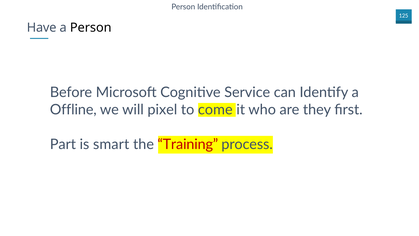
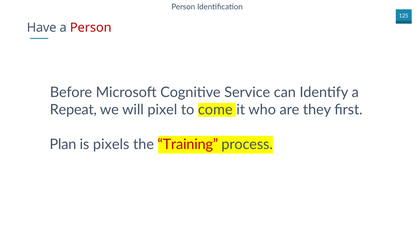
Person at (91, 28) colour: black -> red
Offline: Offline -> Repeat
Part: Part -> Plan
smart: smart -> pixels
